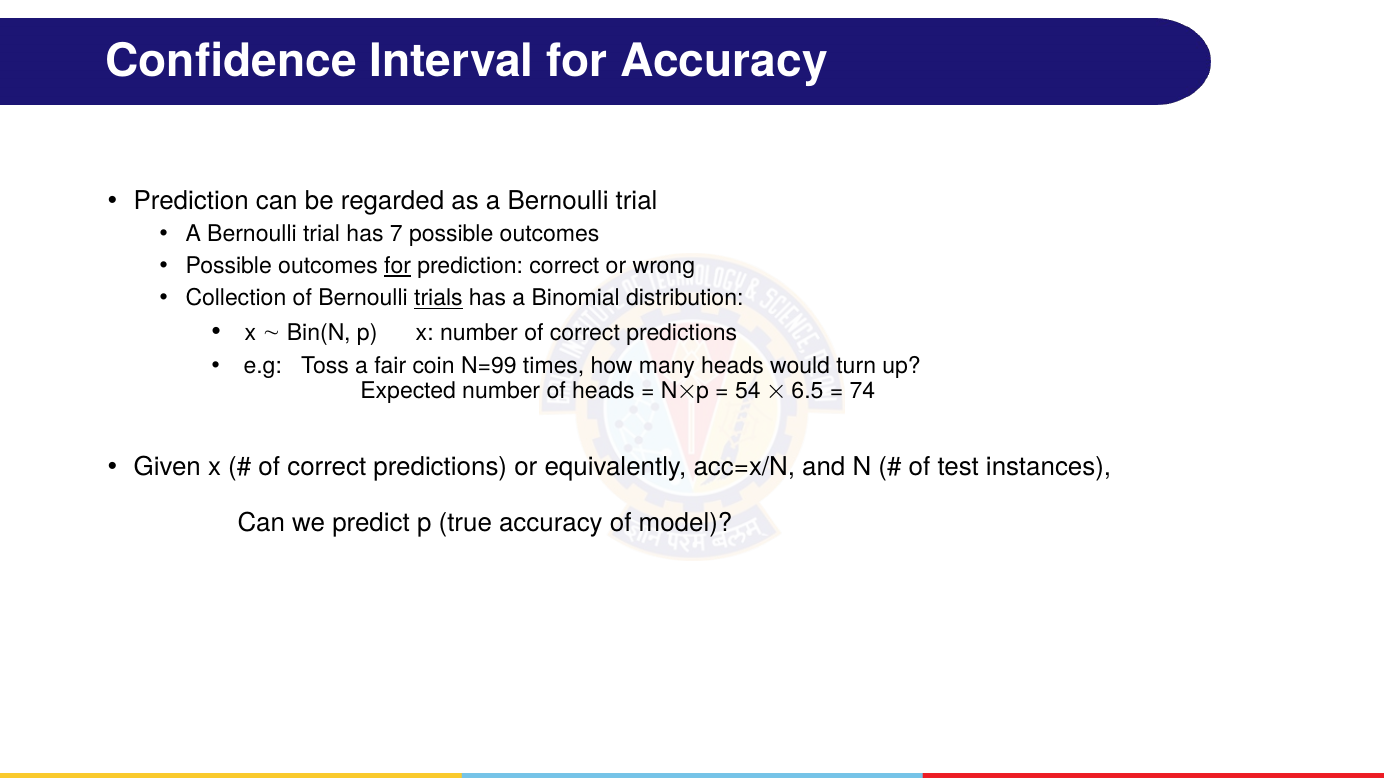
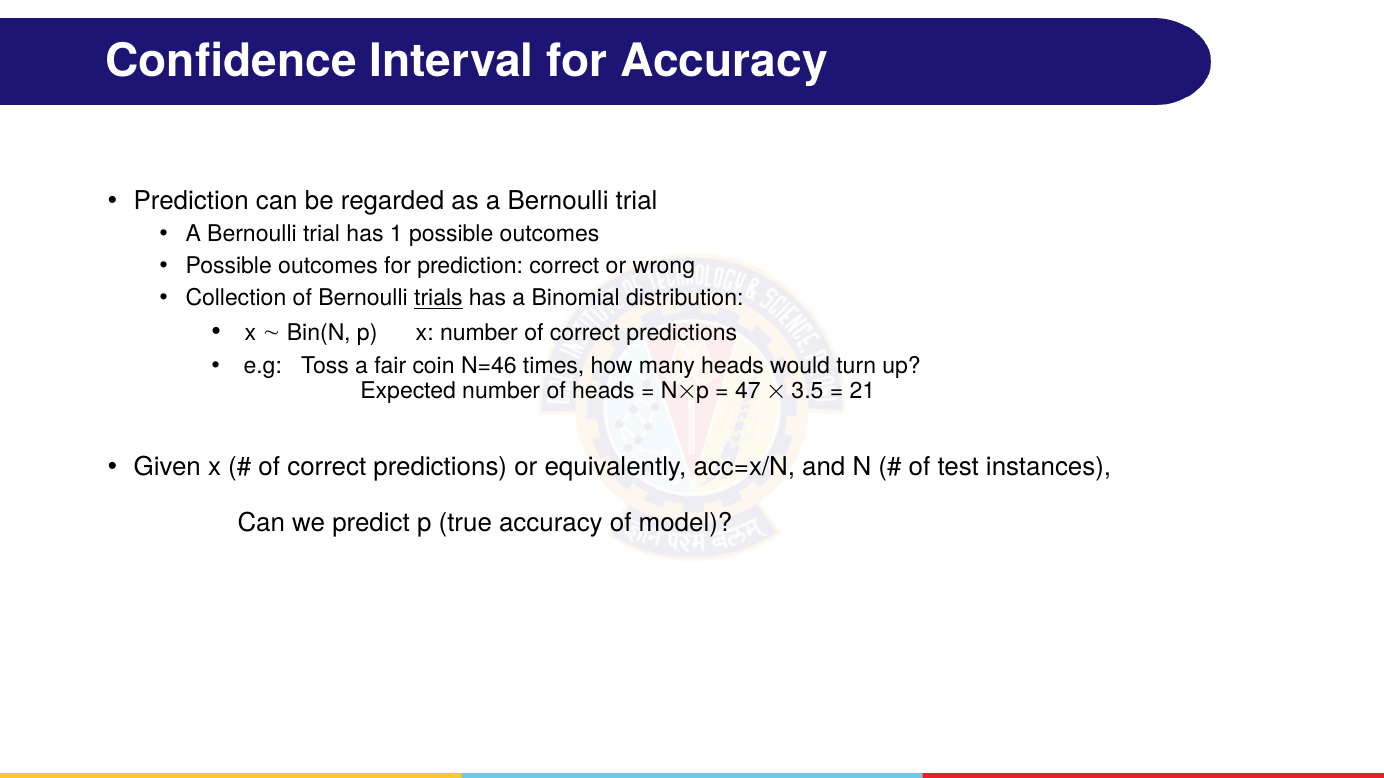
7: 7 -> 1
for at (398, 266) underline: present -> none
N=99: N=99 -> N=46
54: 54 -> 47
6.5: 6.5 -> 3.5
74: 74 -> 21
